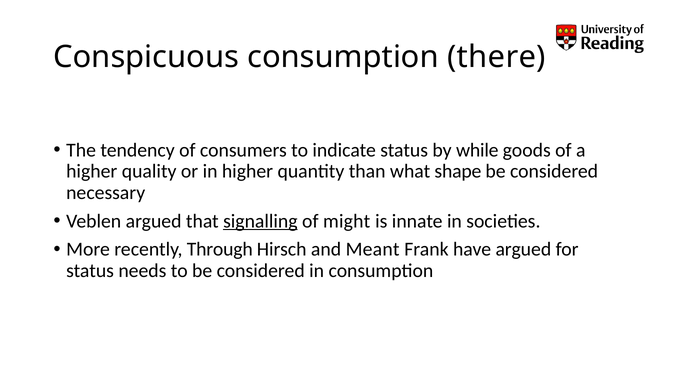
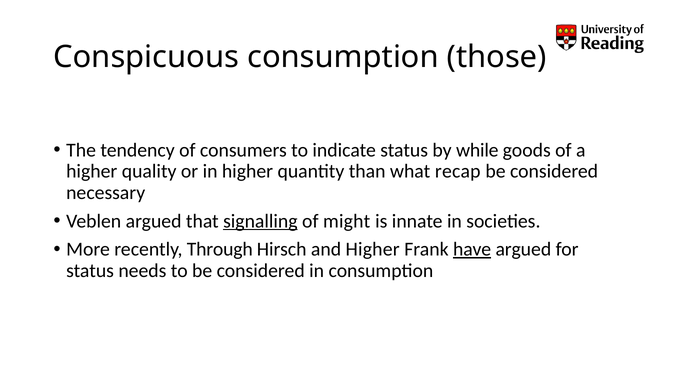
there: there -> those
shape: shape -> recap
and Meant: Meant -> Higher
have underline: none -> present
